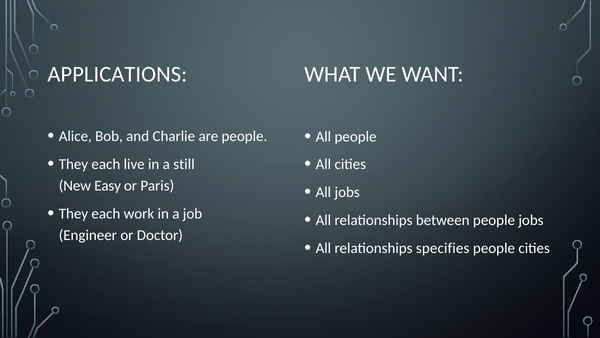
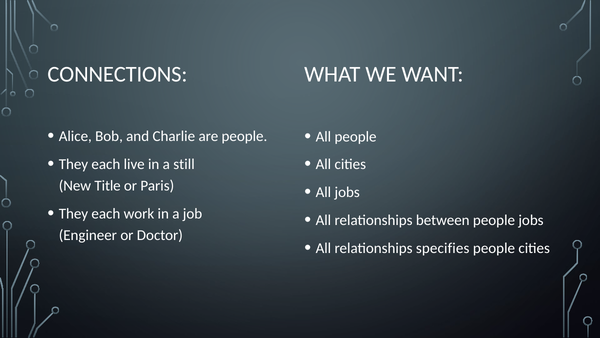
APPLICATIONS: APPLICATIONS -> CONNECTIONS
Easy: Easy -> Title
